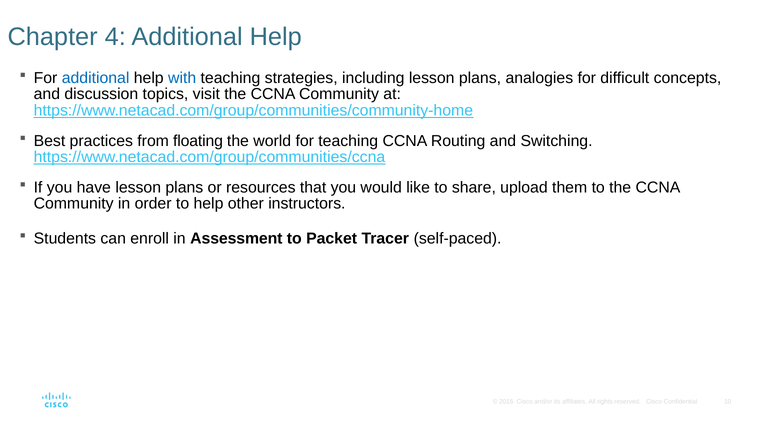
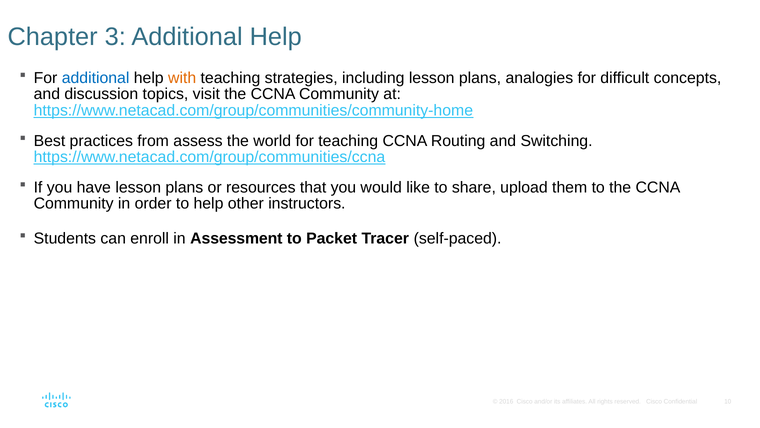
4: 4 -> 3
with colour: blue -> orange
floating: floating -> assess
